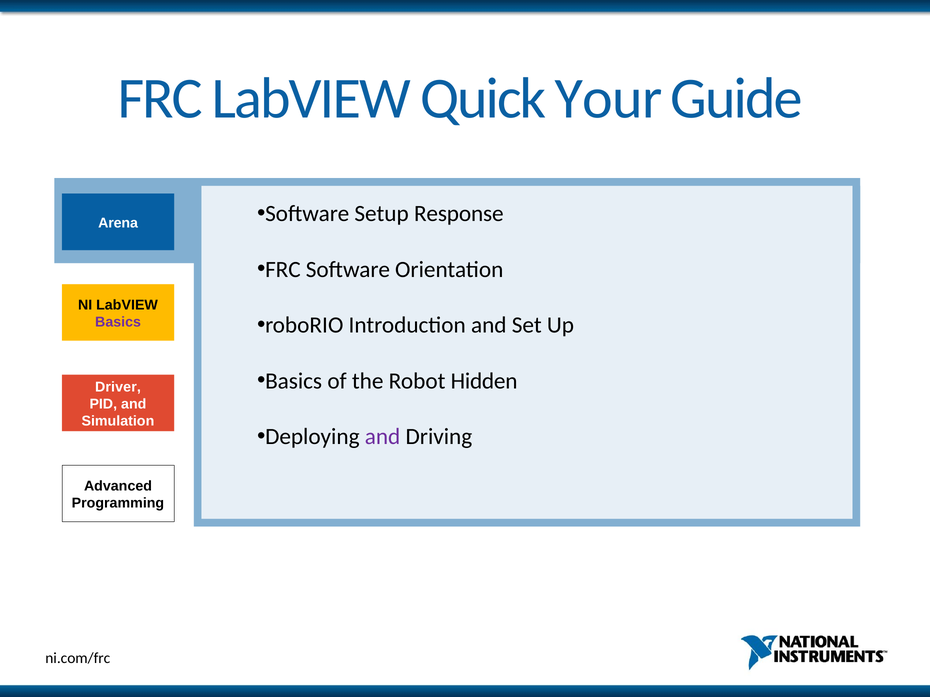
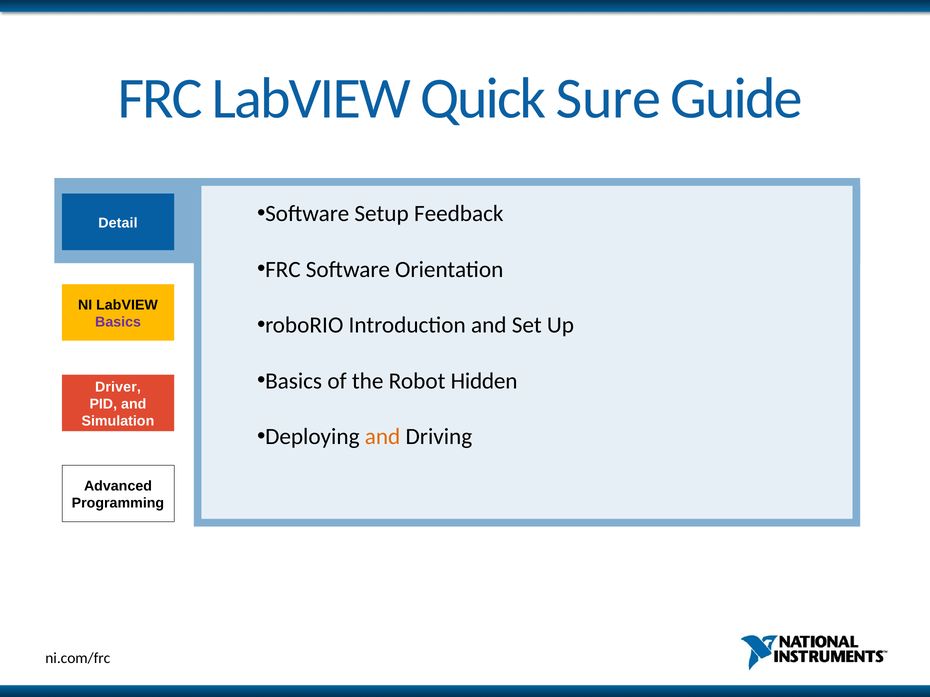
Your: Your -> Sure
Response: Response -> Feedback
Arena: Arena -> Detail
and at (383, 437) colour: purple -> orange
